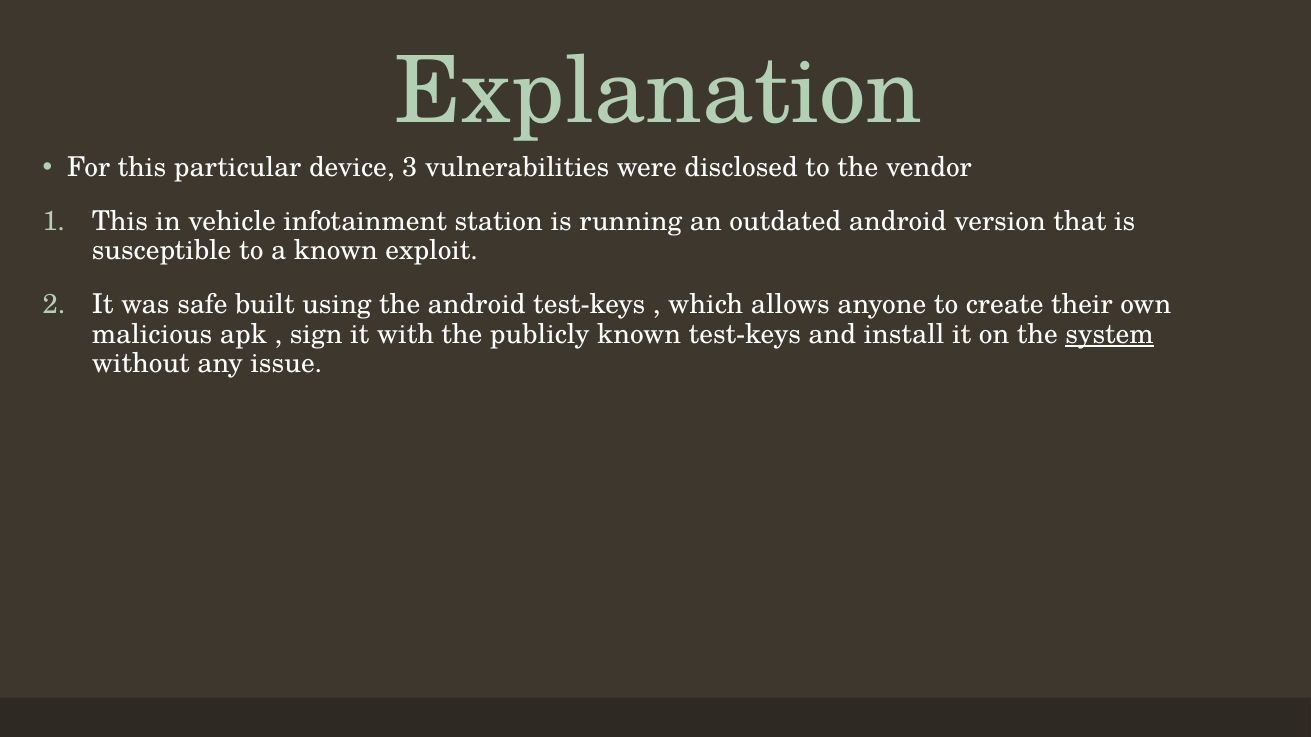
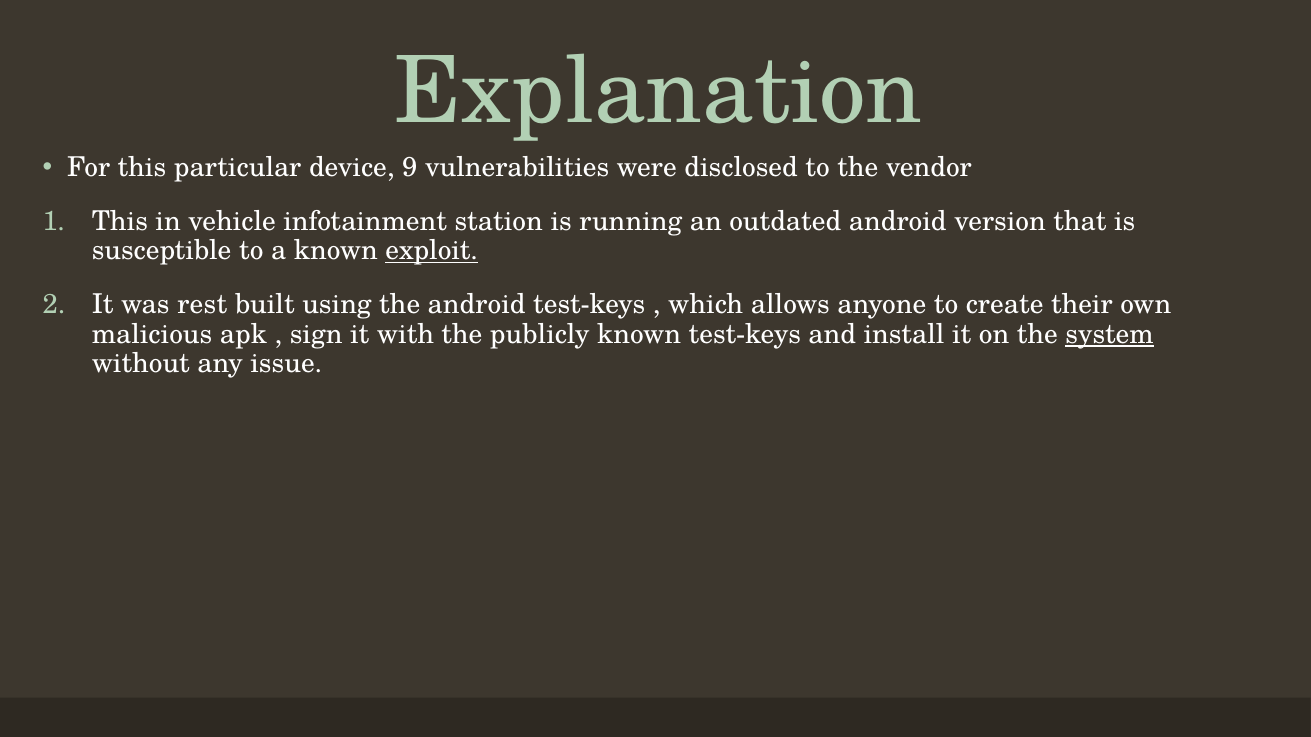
3: 3 -> 9
exploit underline: none -> present
safe: safe -> rest
